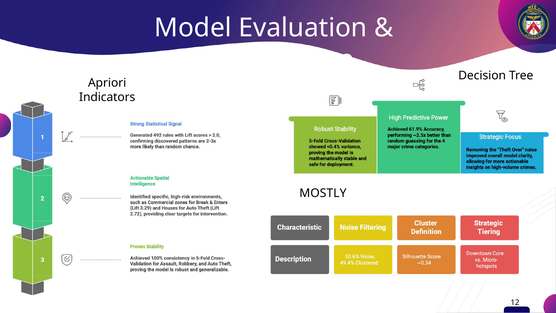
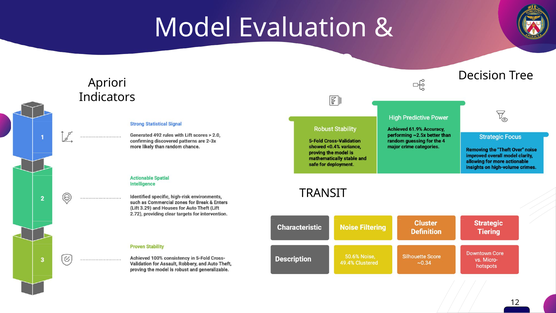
MOSTLY: MOSTLY -> TRANSIT
